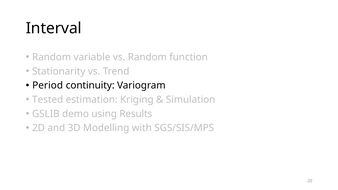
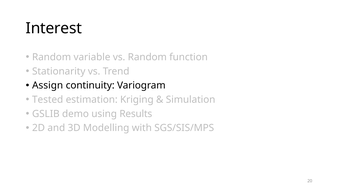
Interval: Interval -> Interest
Period: Period -> Assign
